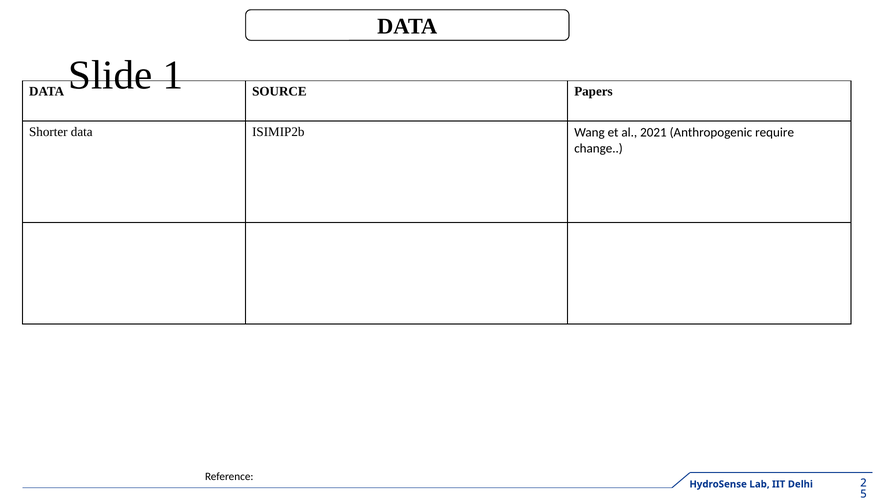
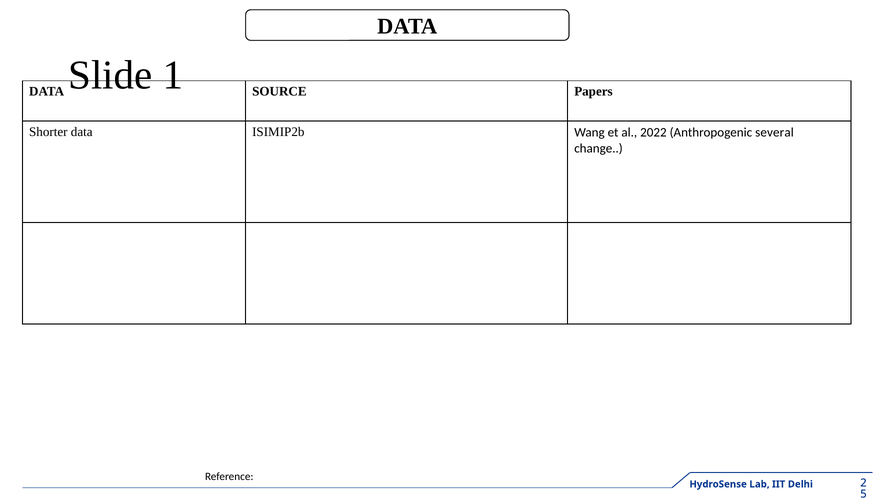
2021: 2021 -> 2022
require: require -> several
